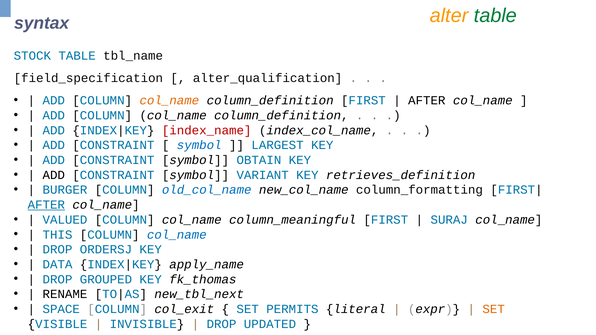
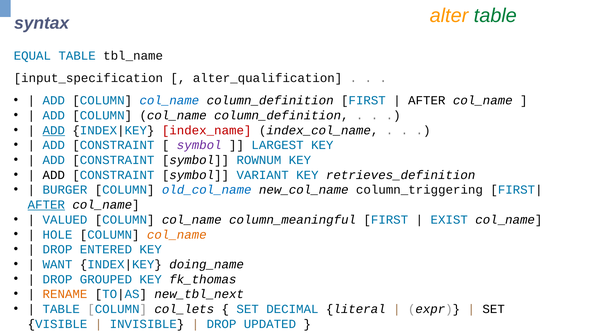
STOCK: STOCK -> EQUAL
field_specification: field_specification -> input_specification
col_name at (169, 101) colour: orange -> blue
ADD at (54, 130) underline: none -> present
symbol at (199, 145) colour: blue -> purple
OBTAIN: OBTAIN -> ROWNUM
column_formatting: column_formatting -> column_triggering
SURAJ: SURAJ -> EXIST
THIS: THIS -> HOLE
col_name at (177, 235) colour: blue -> orange
ORDERSJ: ORDERSJ -> ENTERED
DATA: DATA -> WANT
apply_name: apply_name -> doing_name
RENAME colour: black -> orange
SPACE at (61, 309): SPACE -> TABLE
col_exit: col_exit -> col_lets
PERMITS: PERMITS -> DECIMAL
SET at (494, 309) colour: orange -> black
